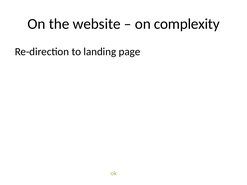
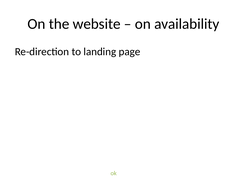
complexity: complexity -> availability
